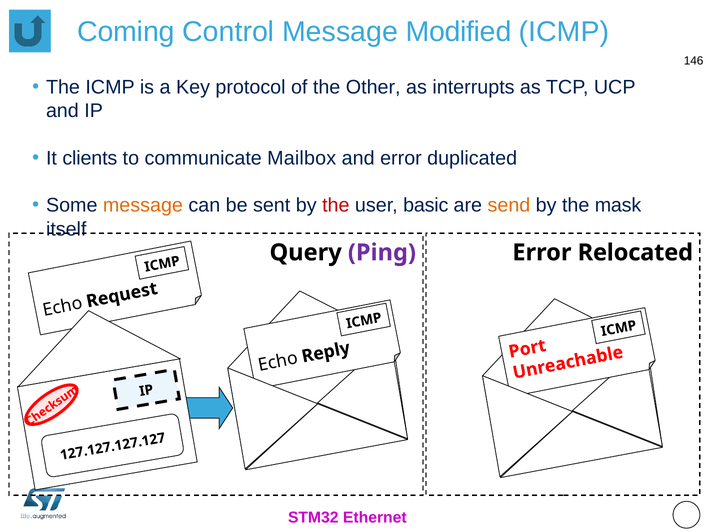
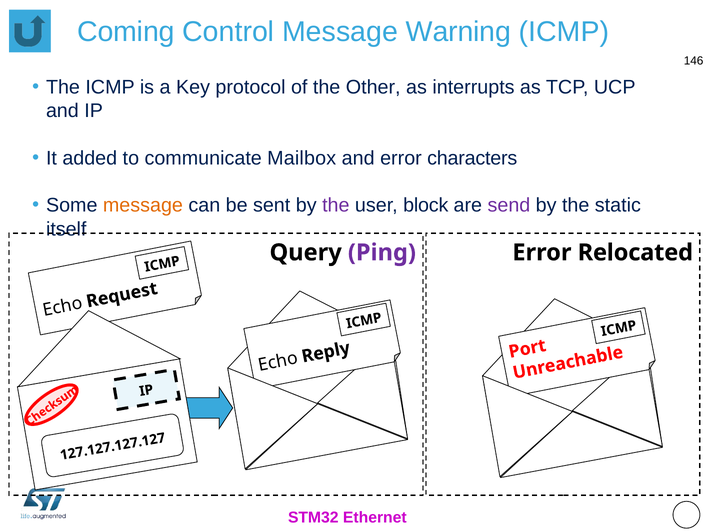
Modified: Modified -> Warning
clients: clients -> added
duplicated: duplicated -> characters
the at (336, 205) colour: red -> purple
basic: basic -> block
send colour: orange -> purple
mask: mask -> static
